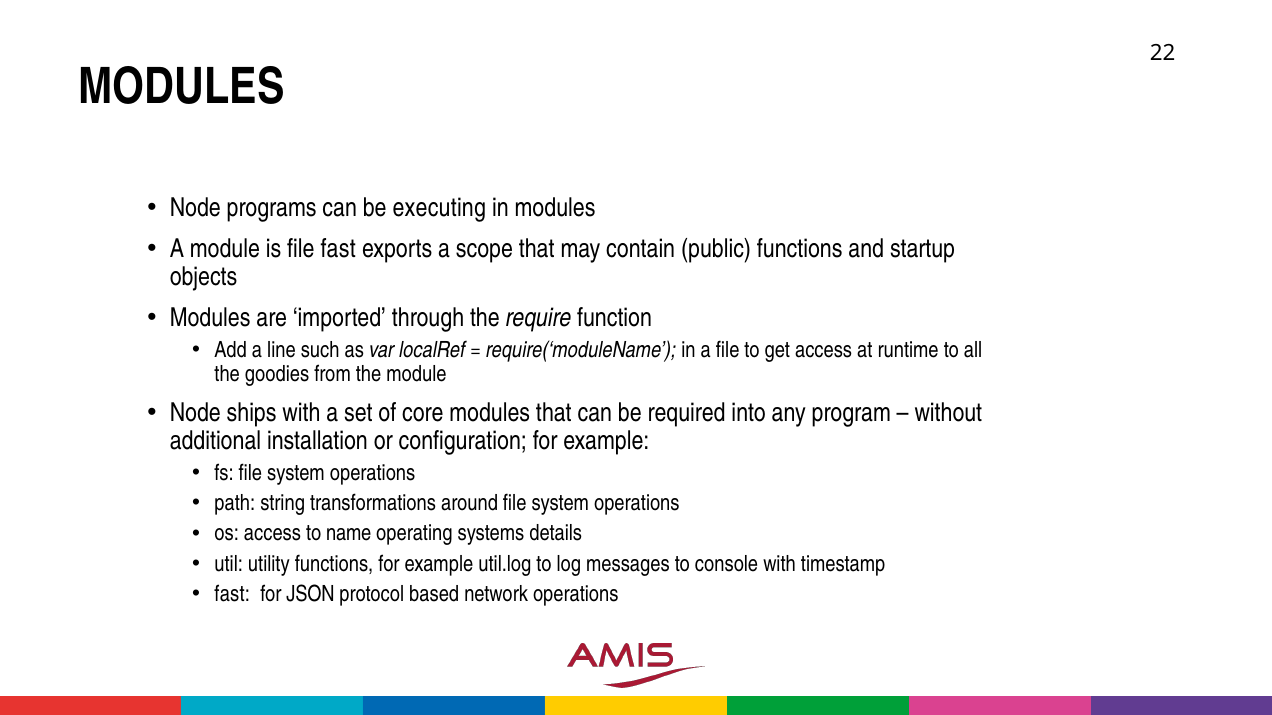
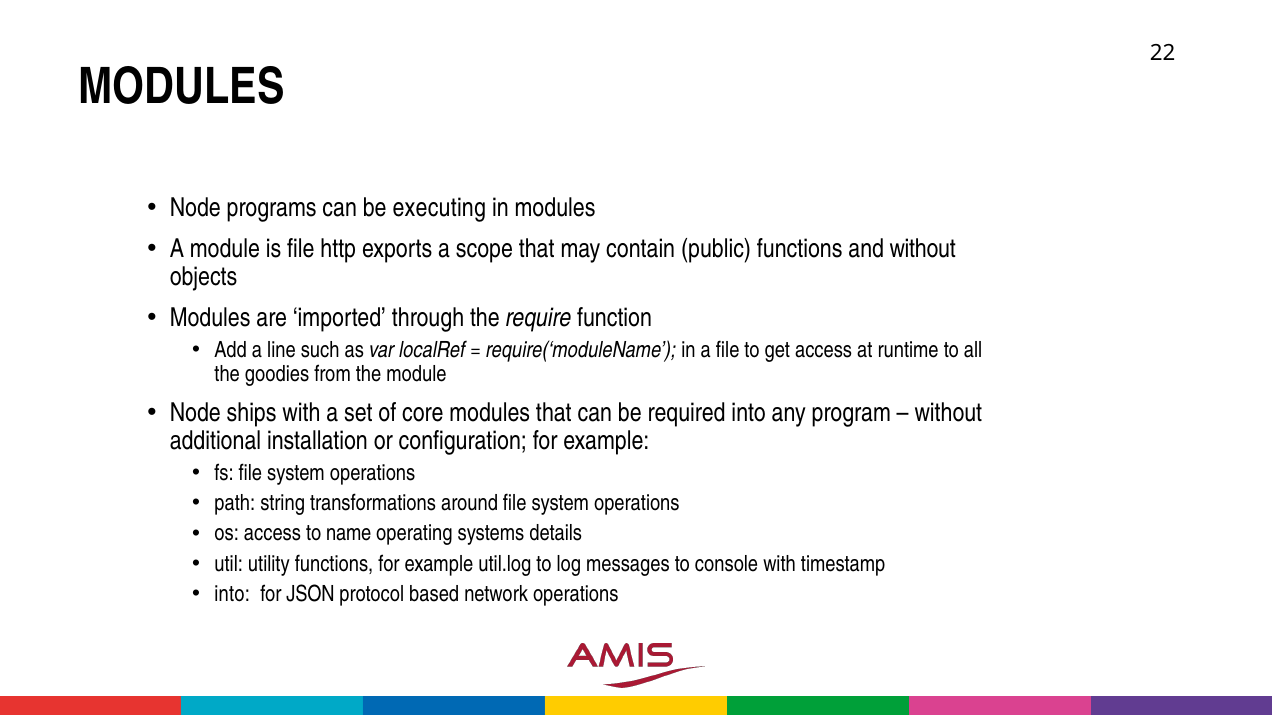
file fast: fast -> http
and startup: startup -> without
fast at (232, 595): fast -> into
